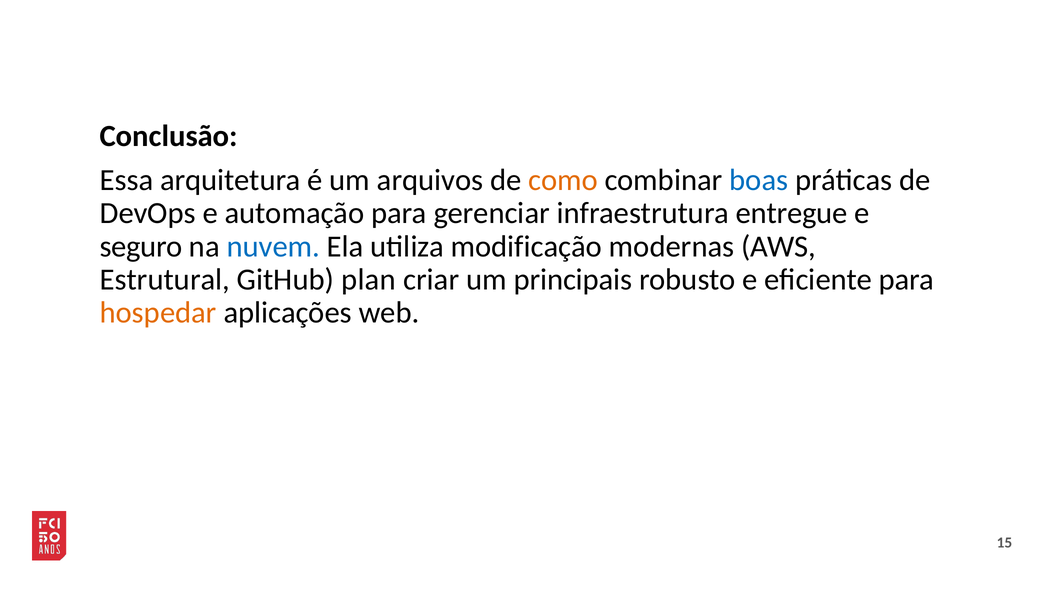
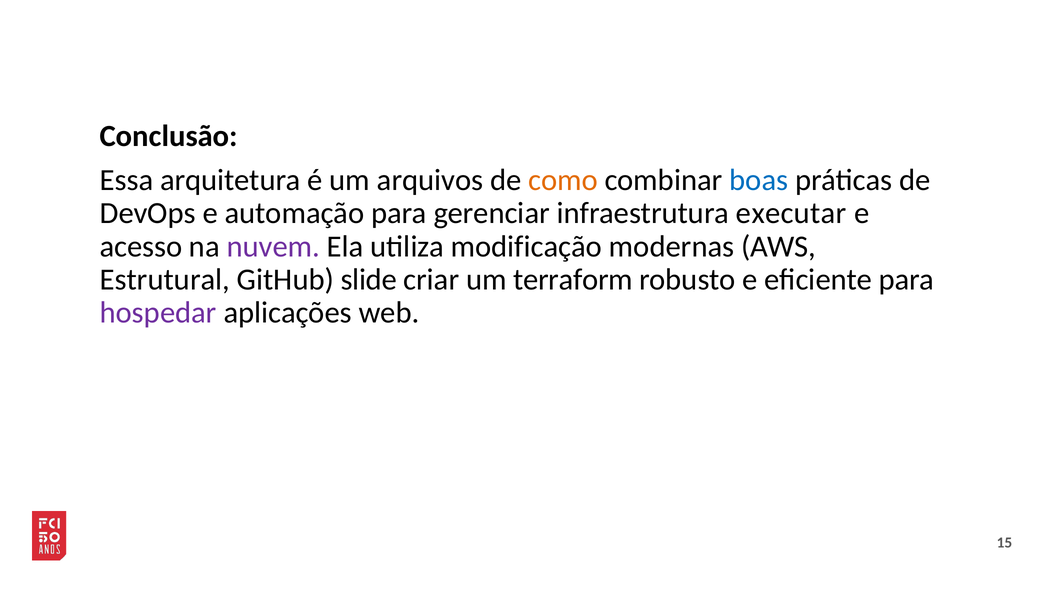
entregue: entregue -> executar
seguro: seguro -> acesso
nuvem colour: blue -> purple
plan: plan -> slide
principais: principais -> terraform
hospedar colour: orange -> purple
